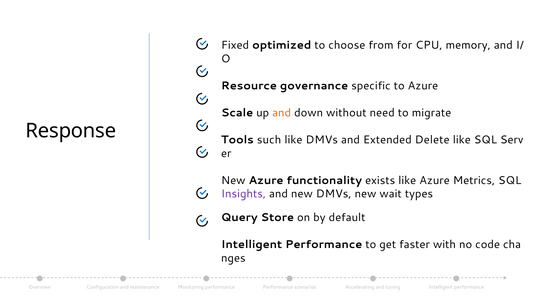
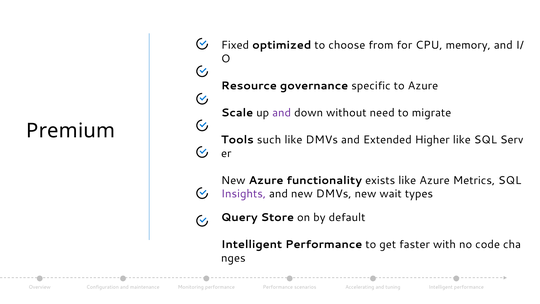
and at (282, 113) colour: orange -> purple
Response: Response -> Premium
Delete: Delete -> Higher
